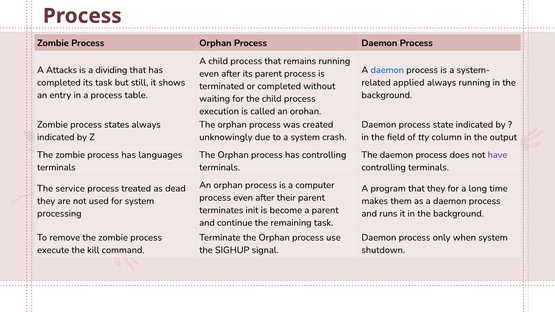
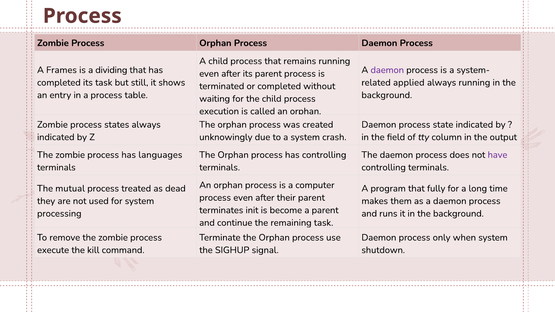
Attacks: Attacks -> Frames
daemon at (387, 70) colour: blue -> purple
service: service -> mutual
that they: they -> fully
